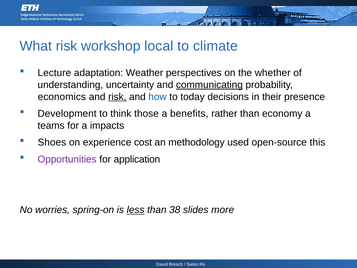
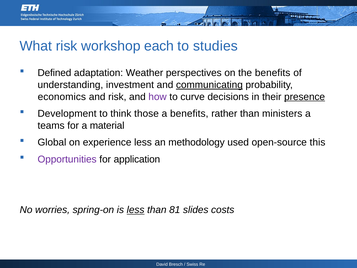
local: local -> each
climate: climate -> studies
Lecture: Lecture -> Defined
the whether: whether -> benefits
uncertainty: uncertainty -> investment
risk at (117, 97) underline: present -> none
how colour: blue -> purple
today: today -> curve
presence underline: none -> present
economy: economy -> ministers
impacts: impacts -> material
Shoes: Shoes -> Global
experience cost: cost -> less
38: 38 -> 81
more: more -> costs
